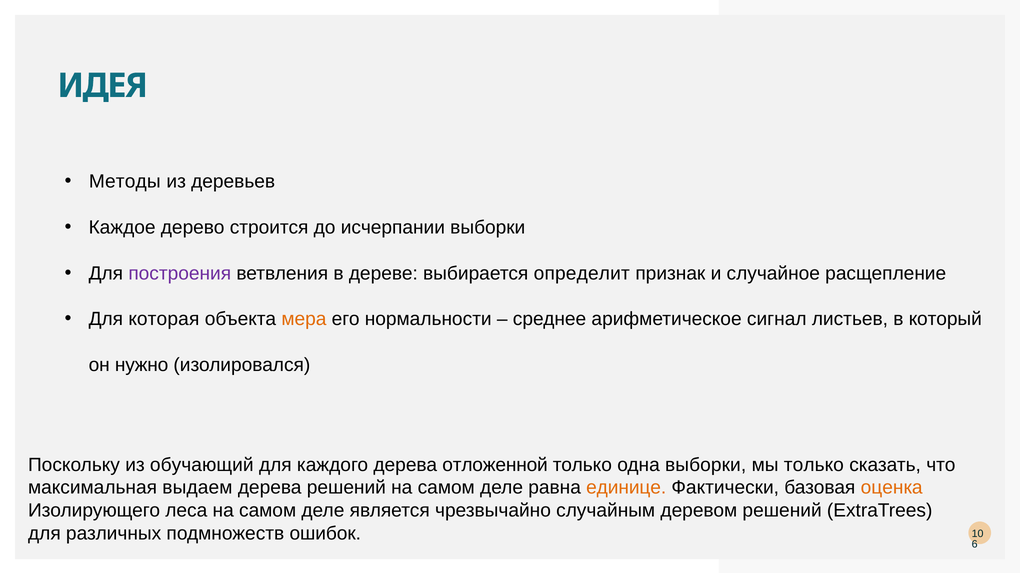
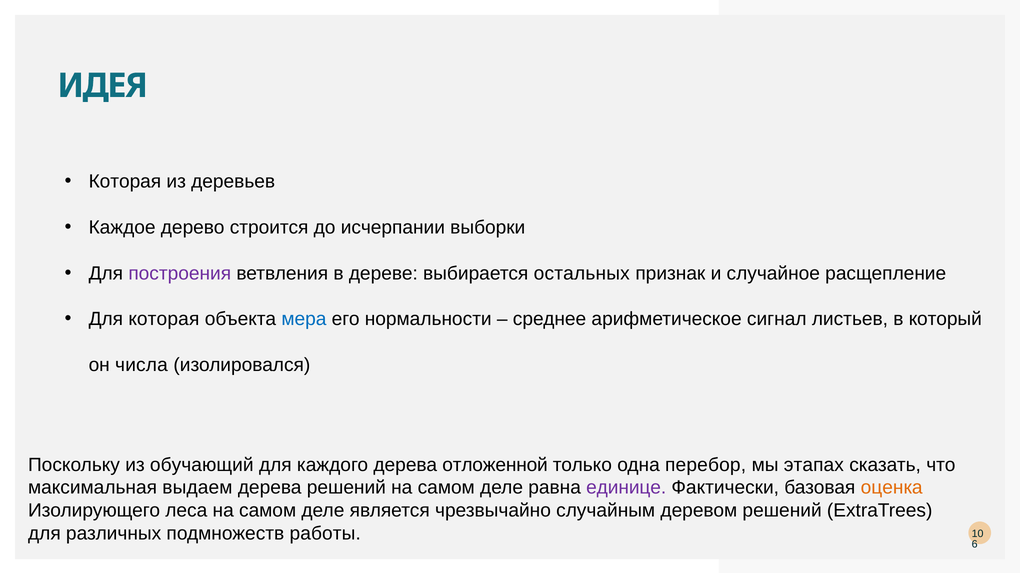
Методы at (125, 182): Методы -> Которая
определит: определит -> остальных
мера colour: orange -> blue
нужно: нужно -> числа
одна выборки: выборки -> перебор
мы только: только -> этапах
единице colour: orange -> purple
ошибок: ошибок -> работы
